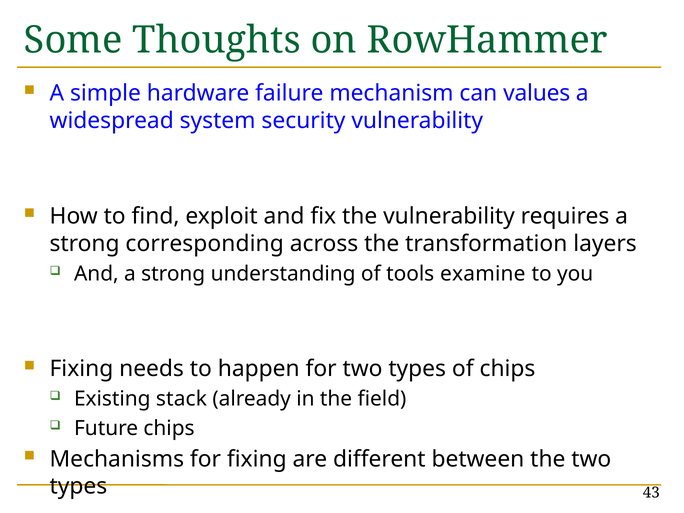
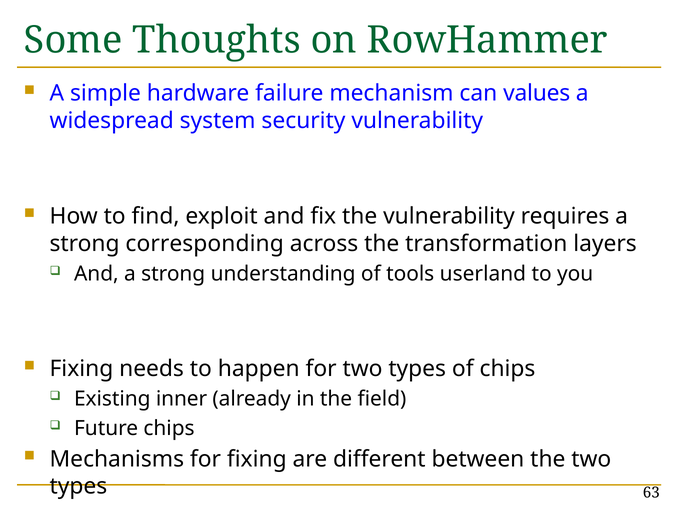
examine: examine -> userland
stack: stack -> inner
43: 43 -> 63
